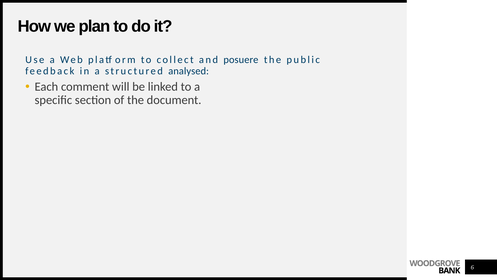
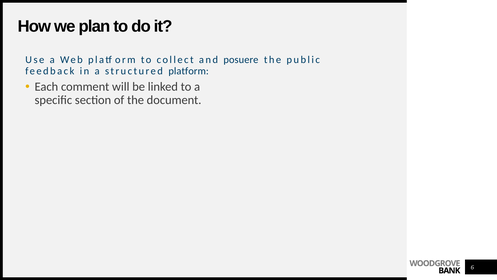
analysed: analysed -> platform
